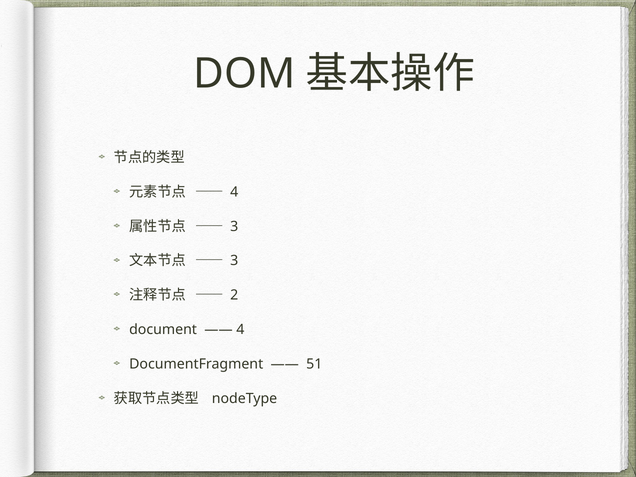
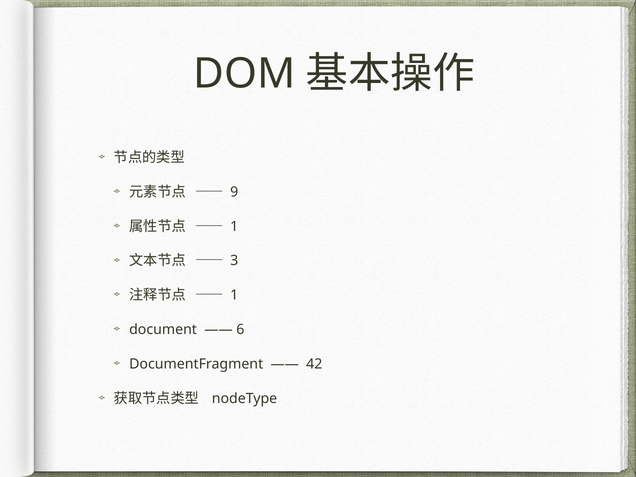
4 at (234, 192): 4 -> 9
3 at (234, 226): 3 -> 1
2 at (234, 295): 2 -> 1
4 at (240, 330): 4 -> 6
51: 51 -> 42
